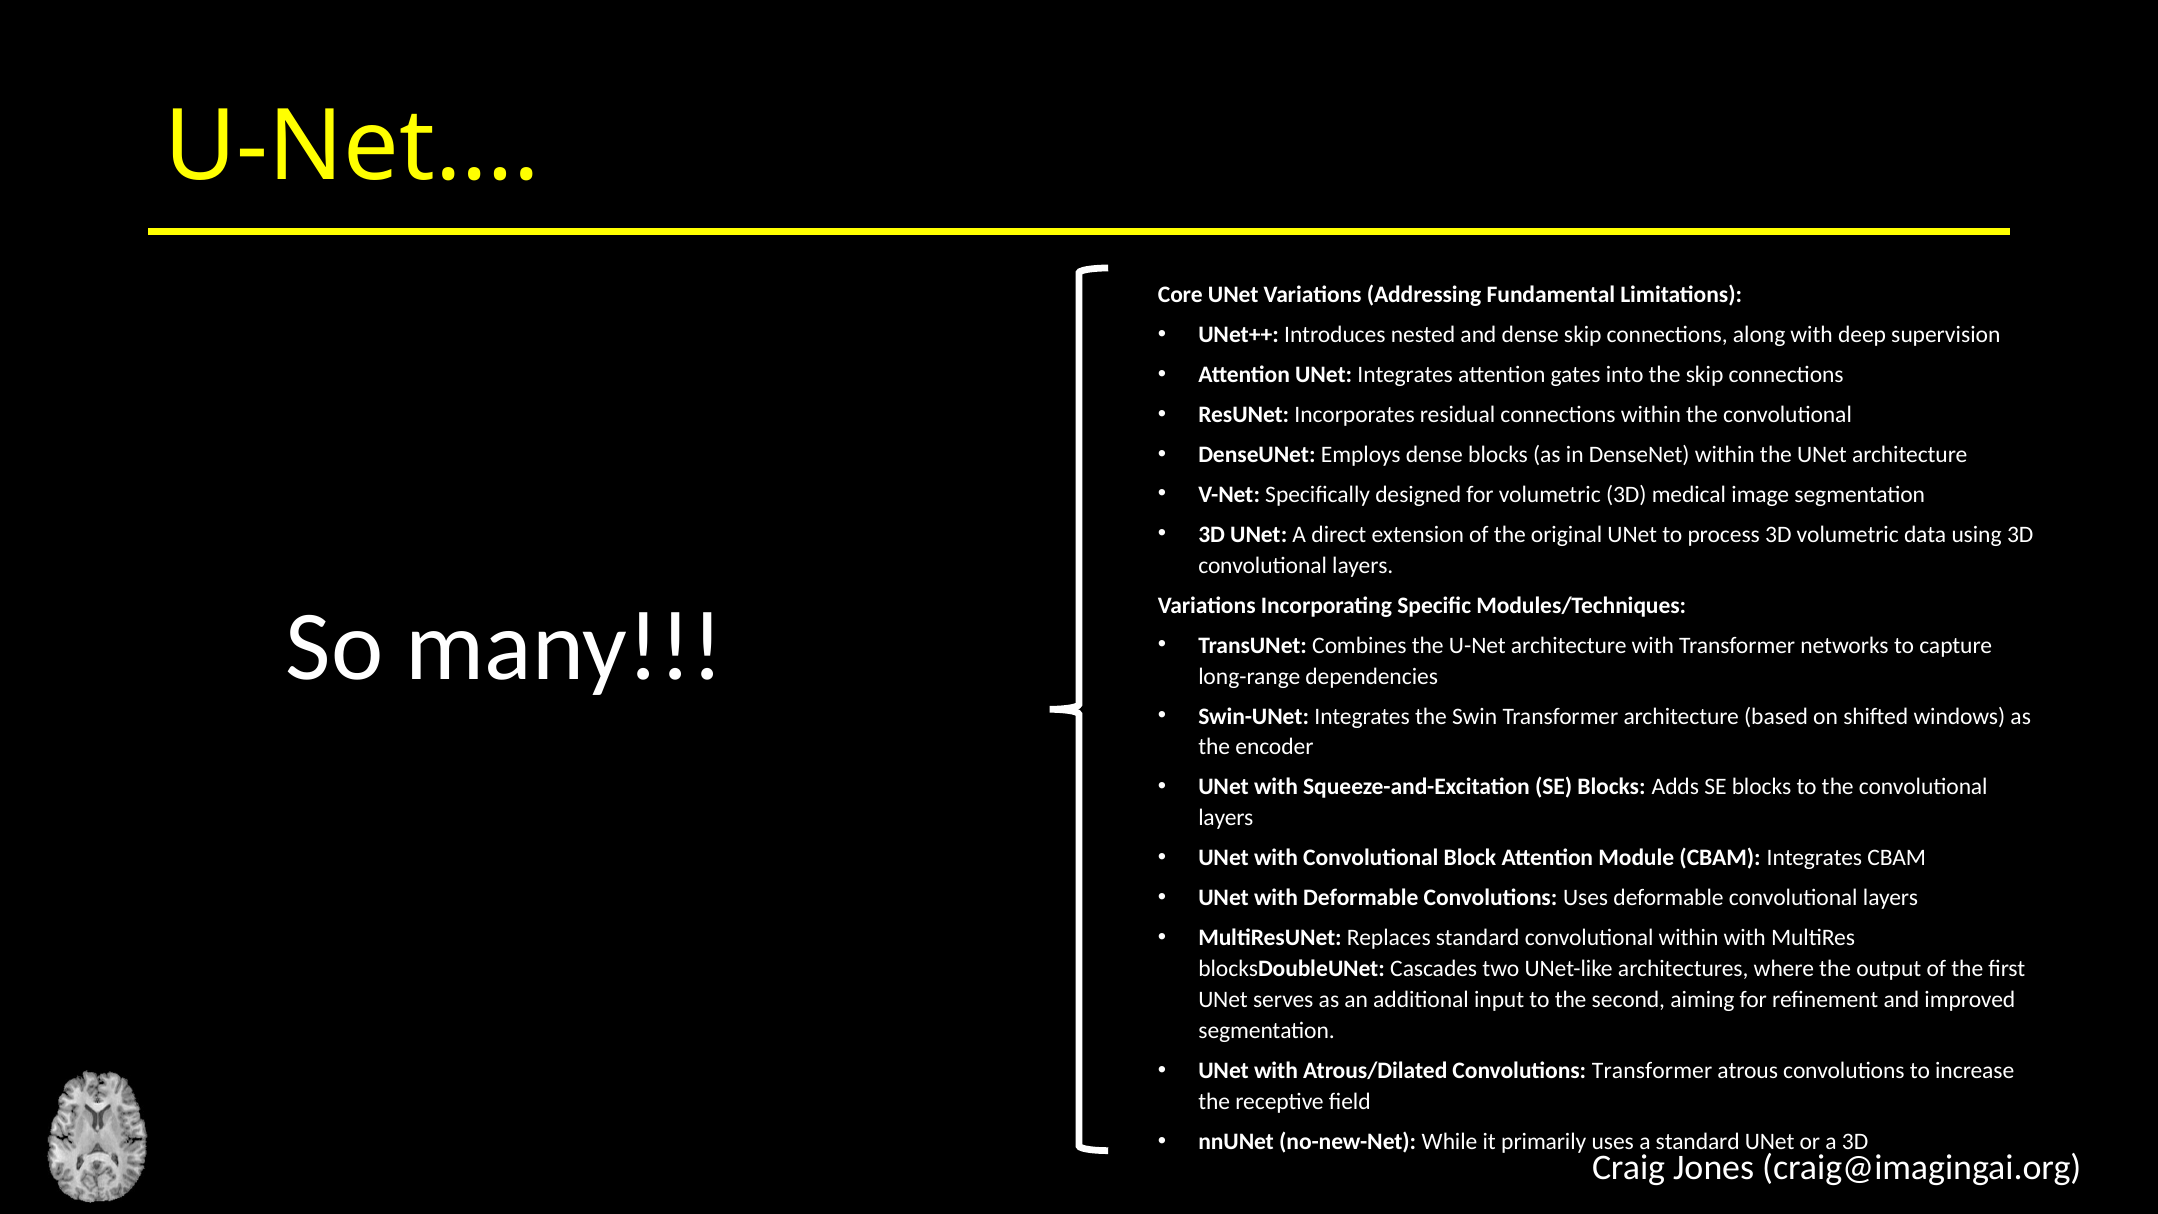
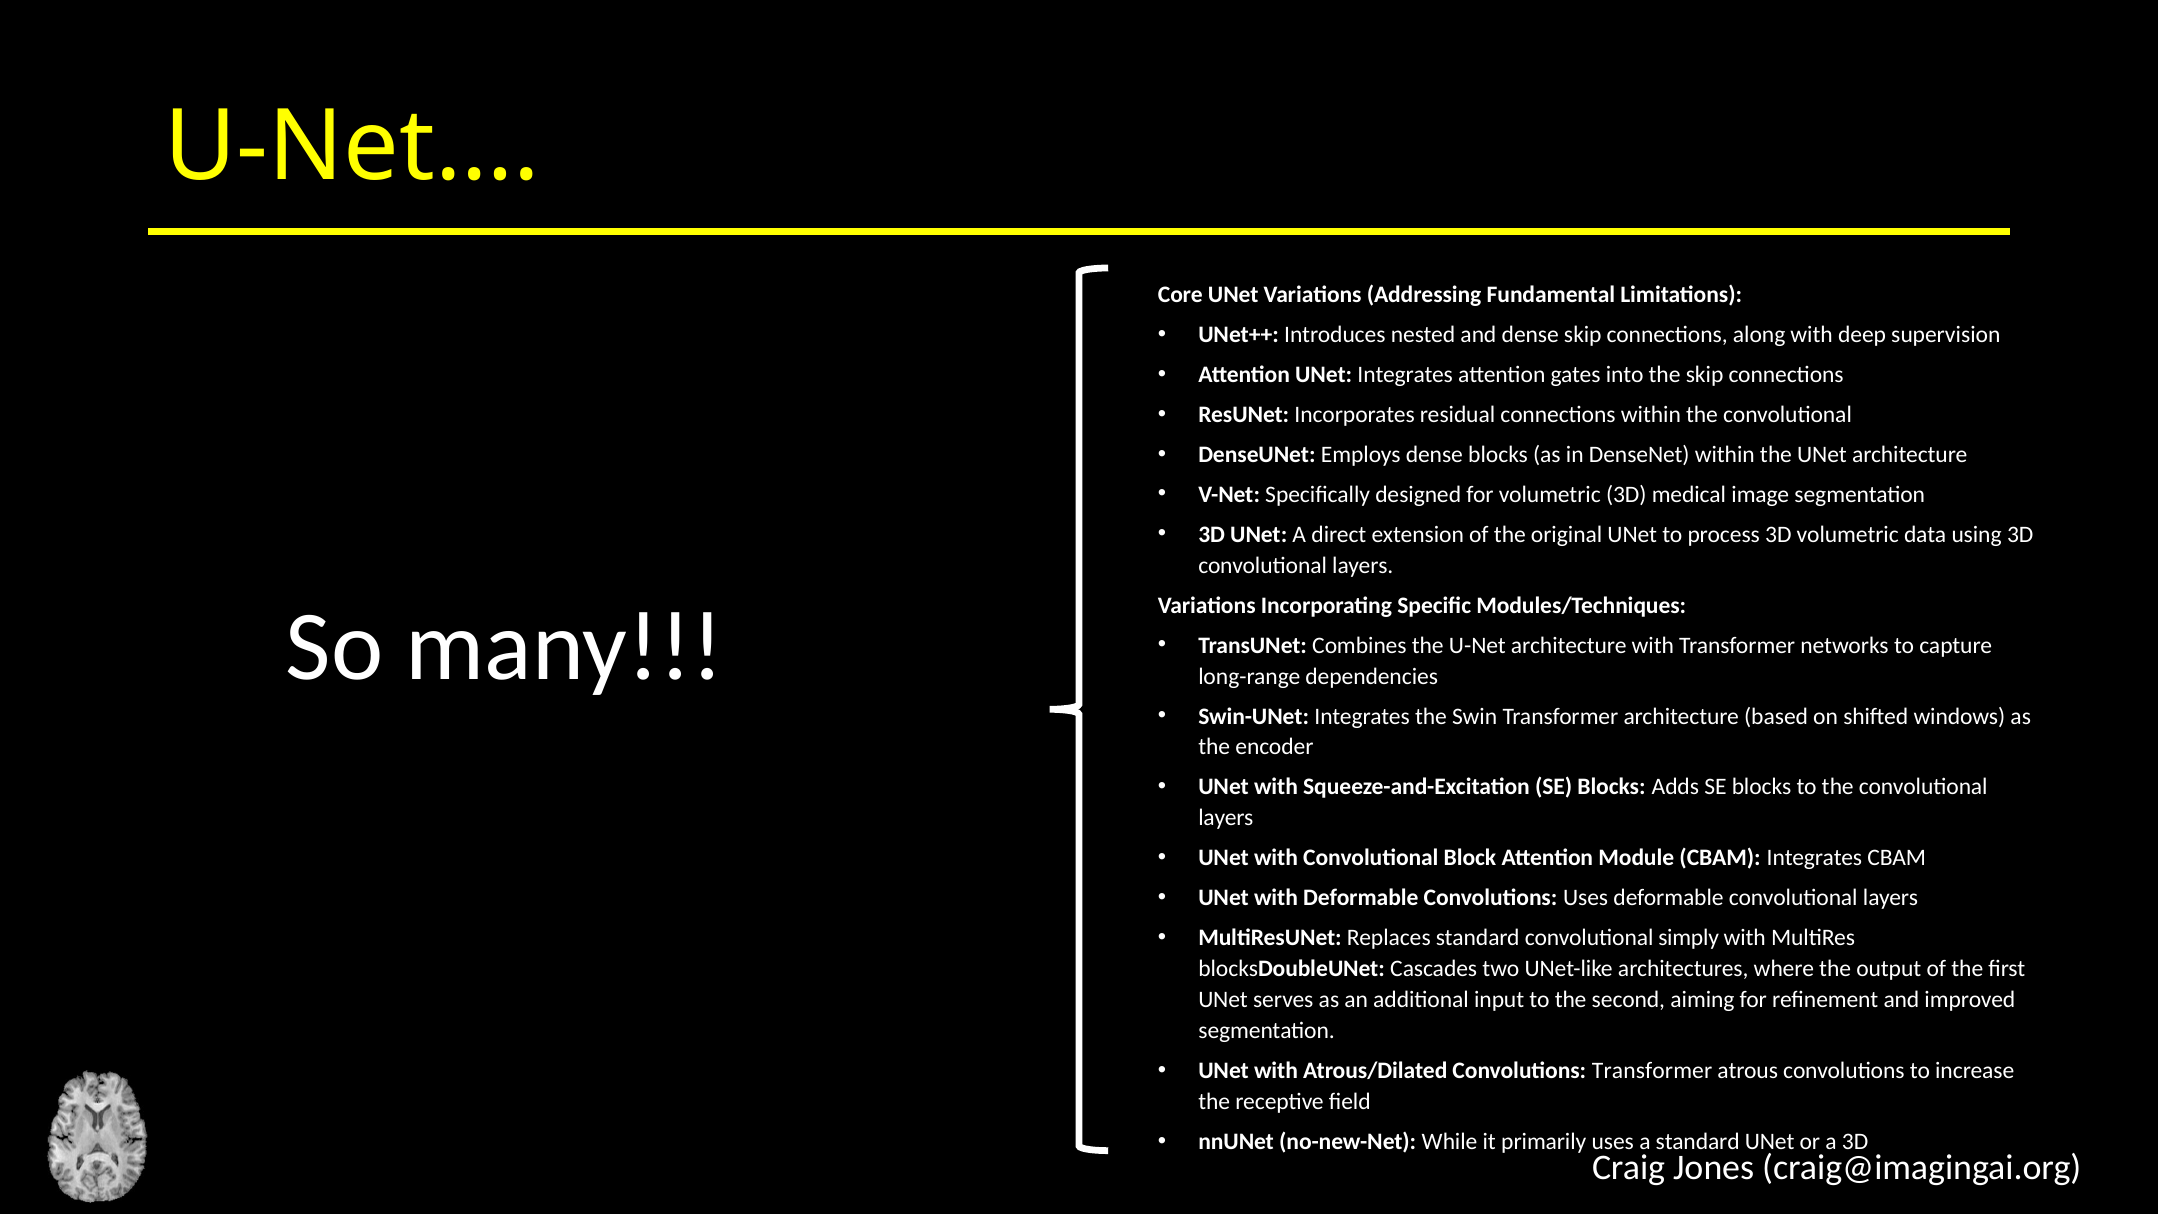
convolutional within: within -> simply
